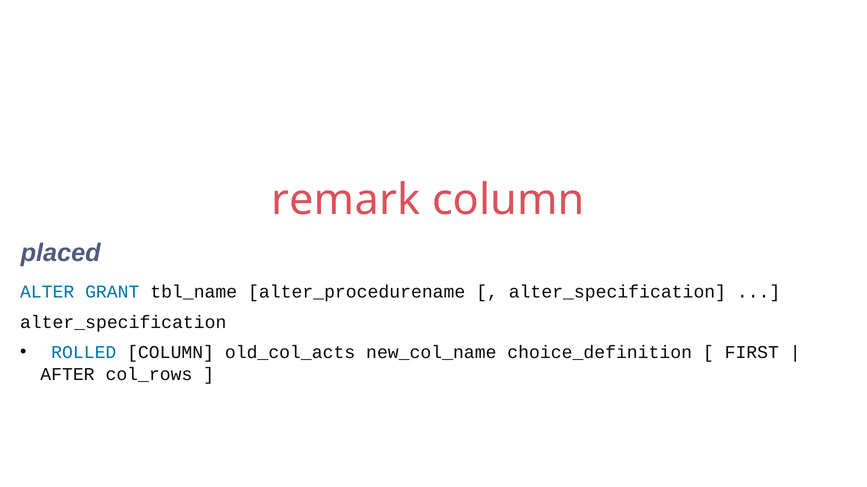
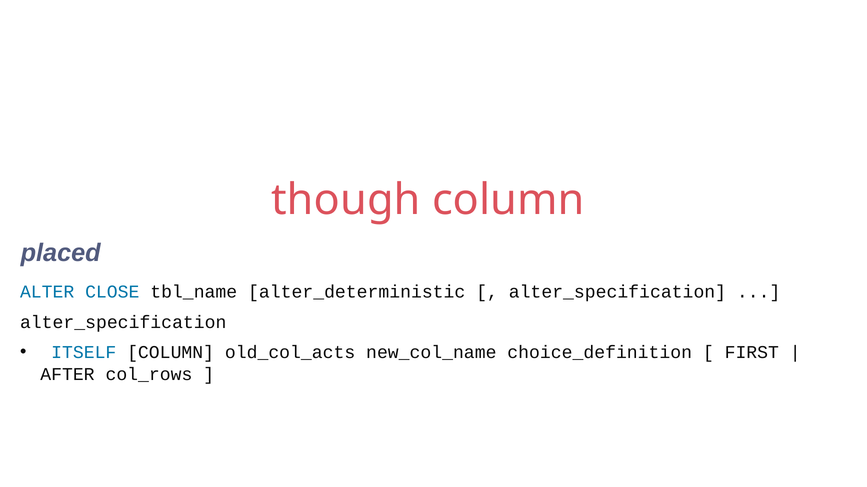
remark: remark -> though
GRANT: GRANT -> CLOSE
alter_procedurename: alter_procedurename -> alter_deterministic
ROLLED: ROLLED -> ITSELF
